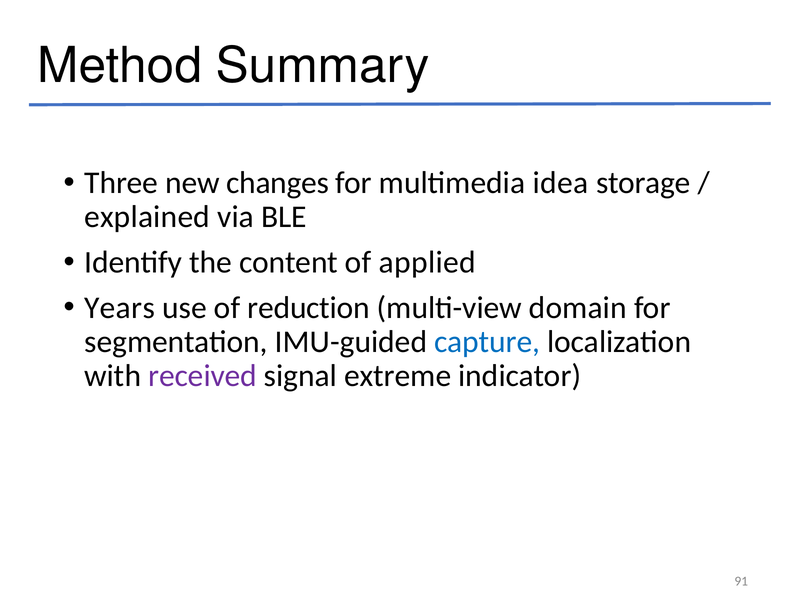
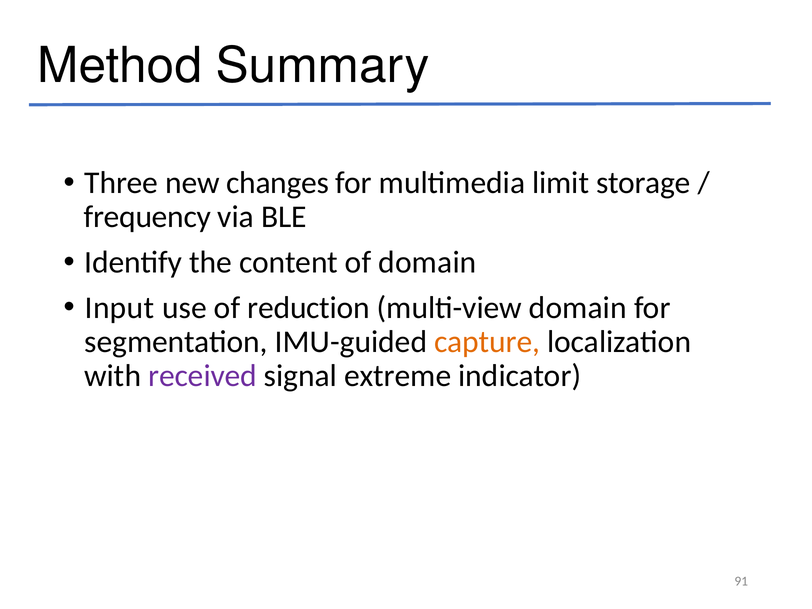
idea: idea -> limit
explained: explained -> frequency
of applied: applied -> domain
Years: Years -> Input
capture colour: blue -> orange
